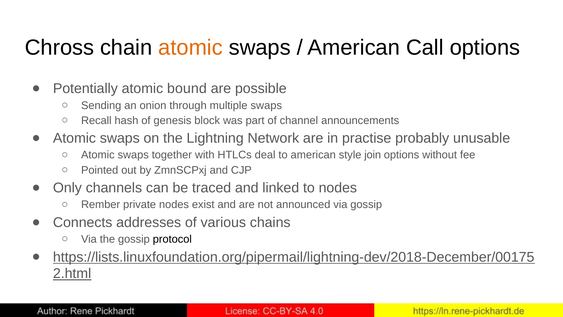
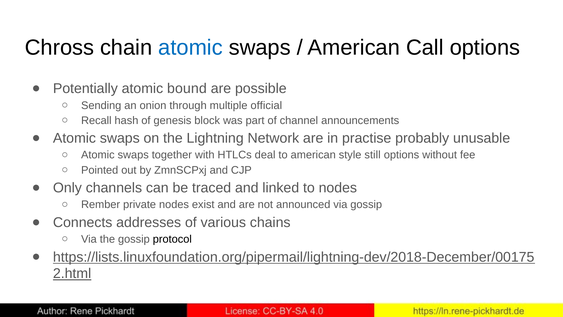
atomic at (191, 48) colour: orange -> blue
multiple swaps: swaps -> official
join: join -> still
